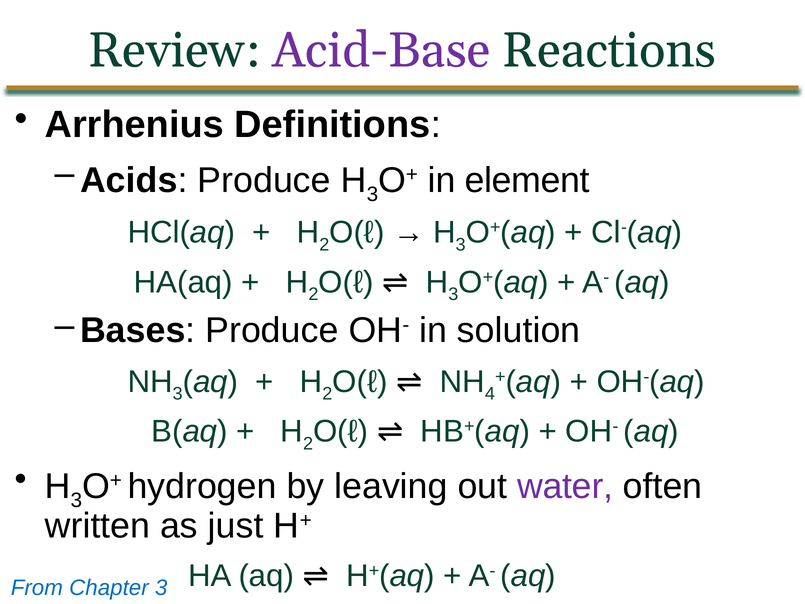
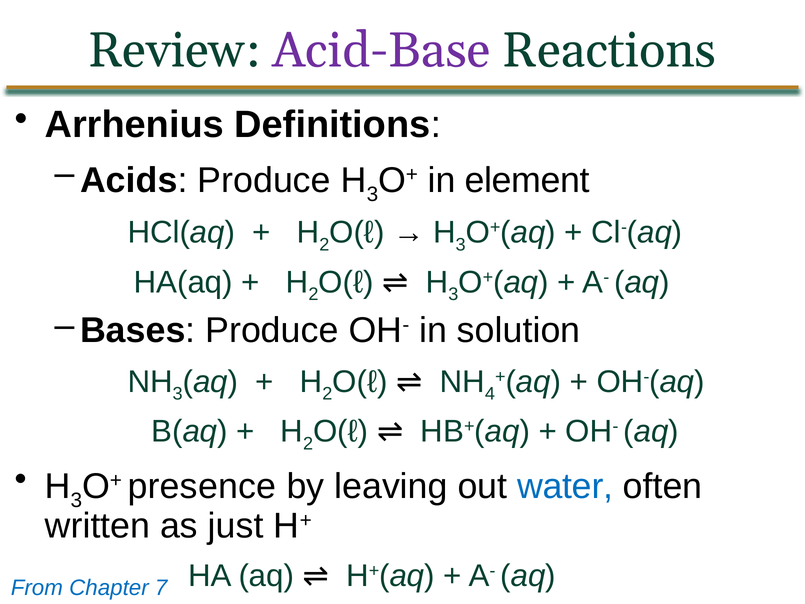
hydrogen: hydrogen -> presence
water colour: purple -> blue
Chapter 3: 3 -> 7
